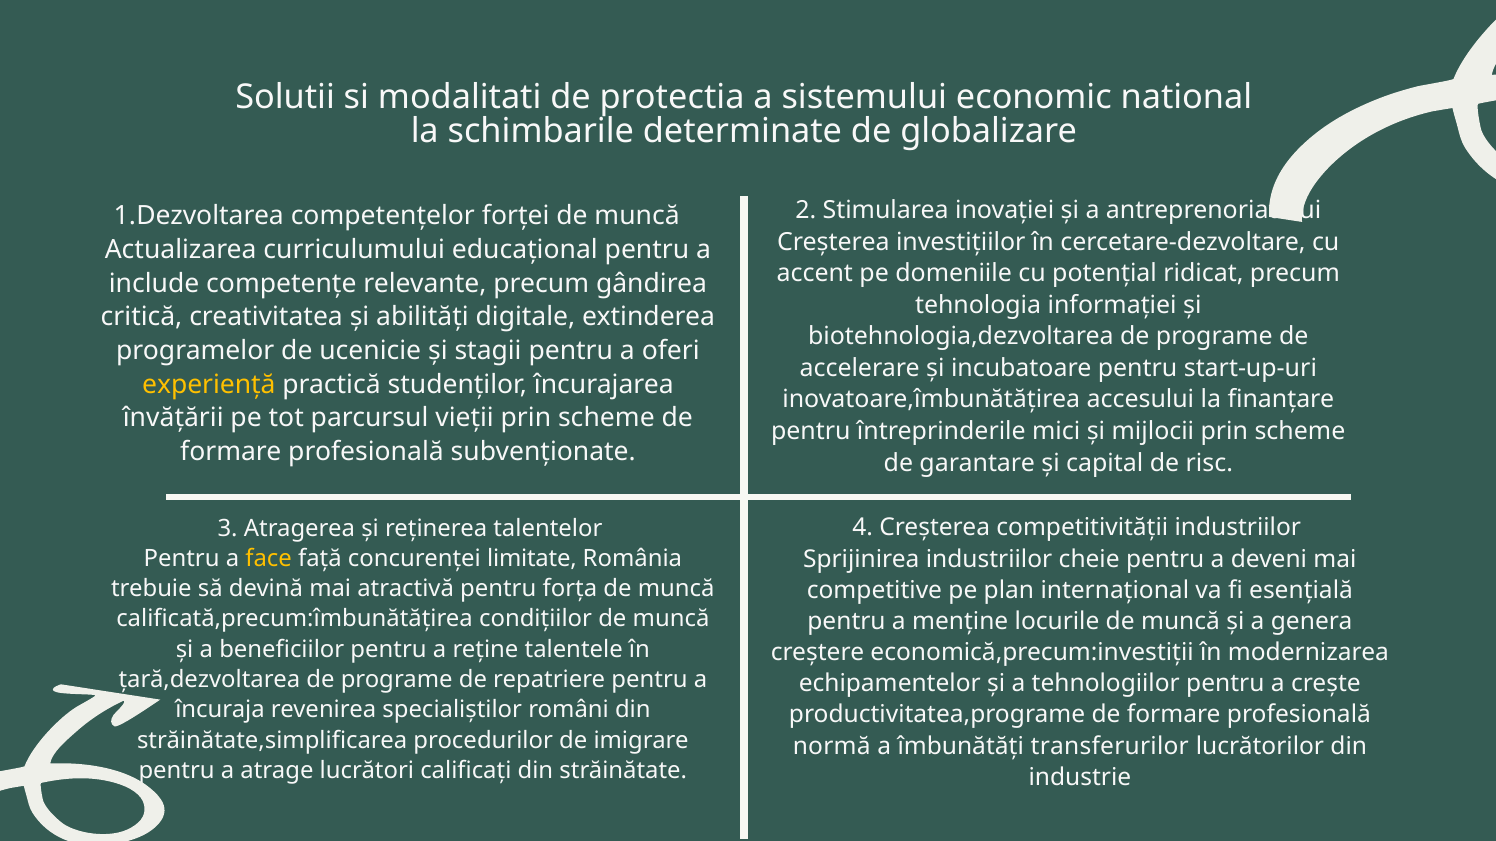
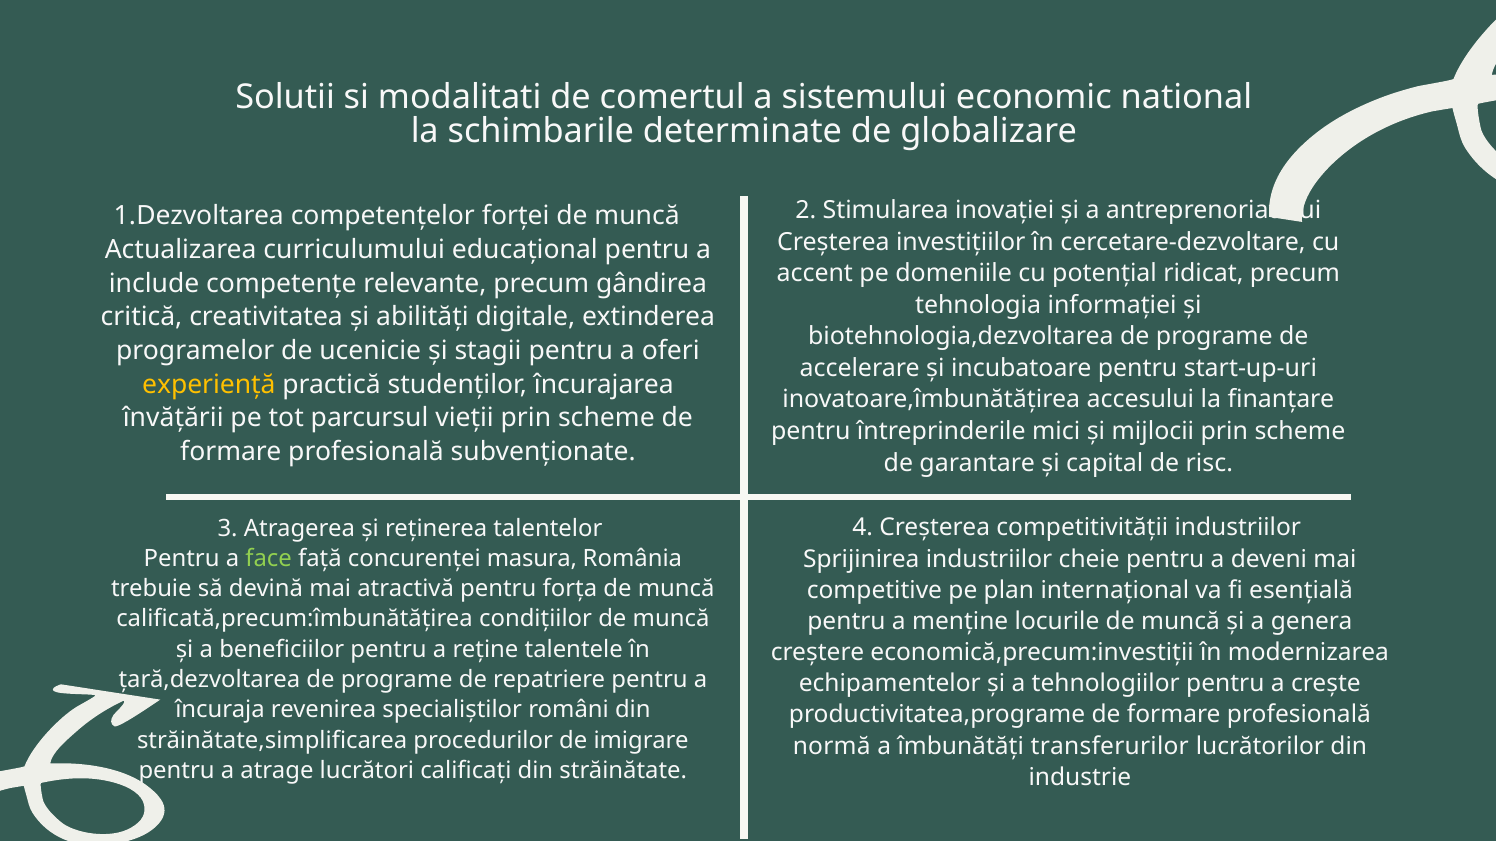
protectia: protectia -> comertul
face colour: yellow -> light green
limitate: limitate -> masura
